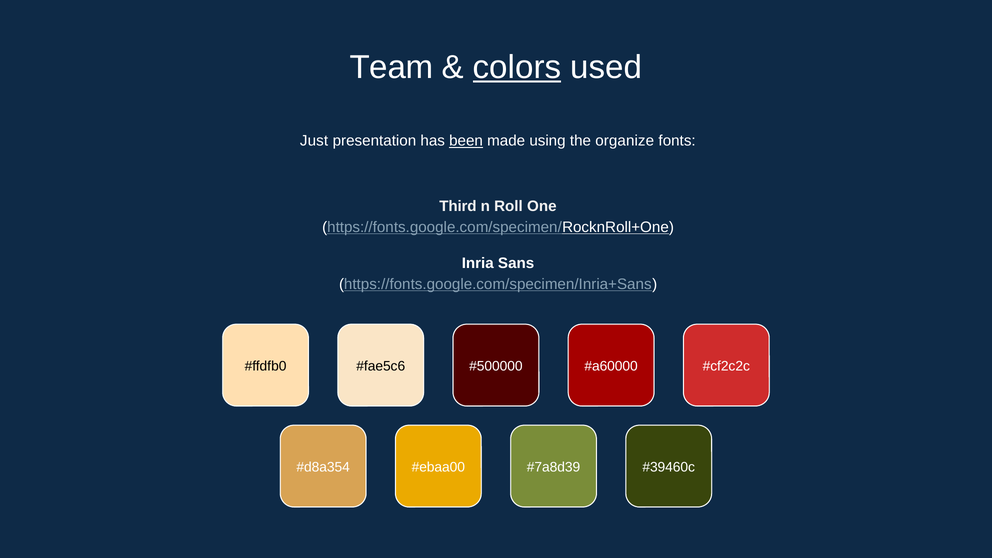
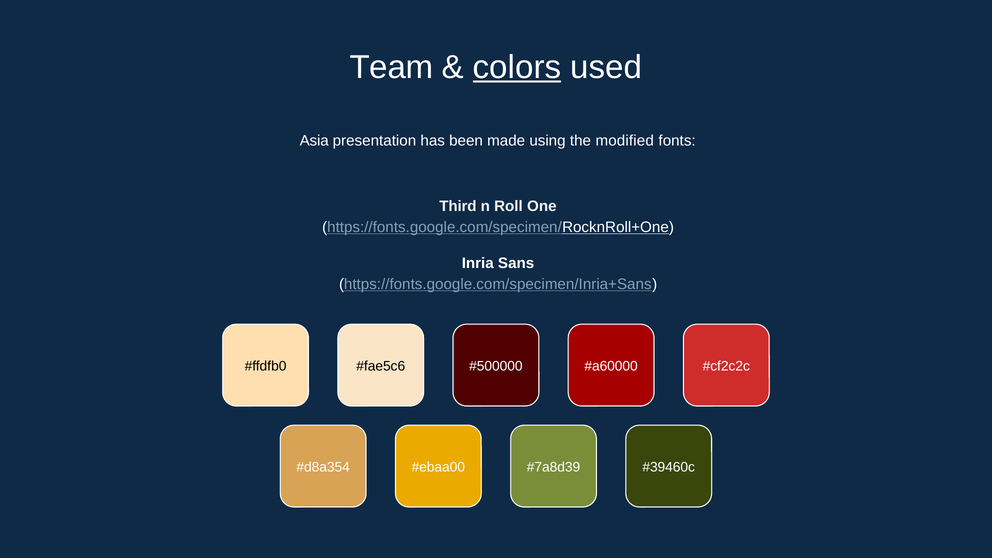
Just: Just -> Asia
been underline: present -> none
organize: organize -> modified
